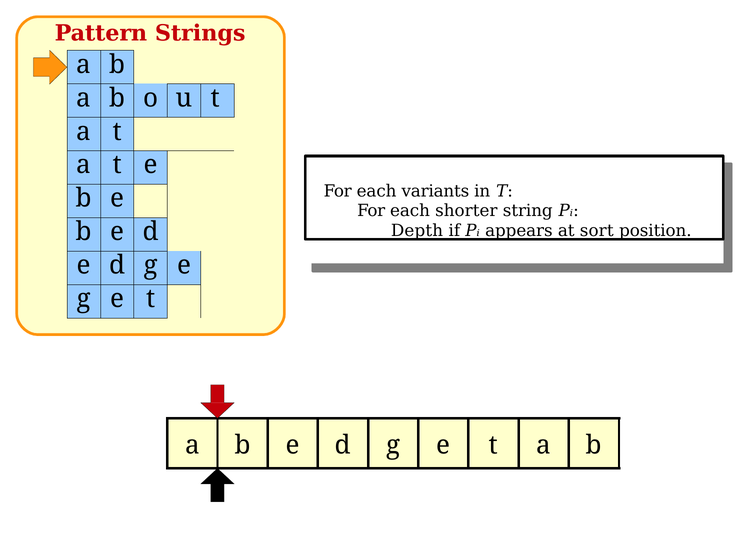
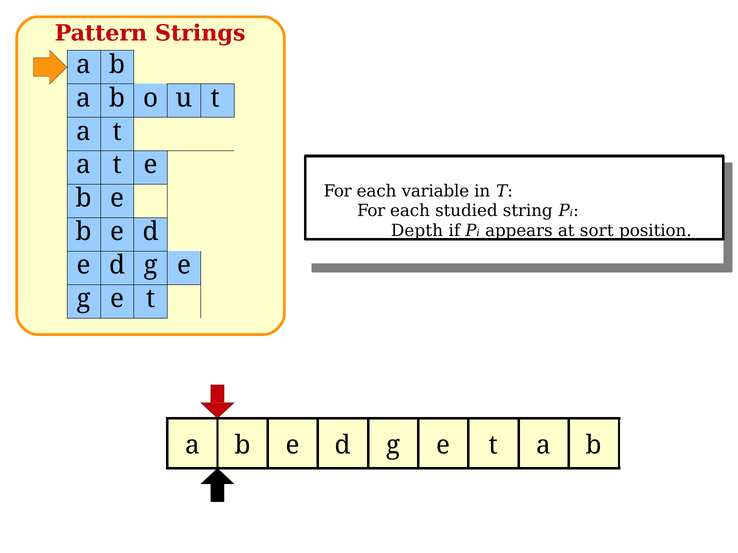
variants: variants -> variable
shorter: shorter -> studied
